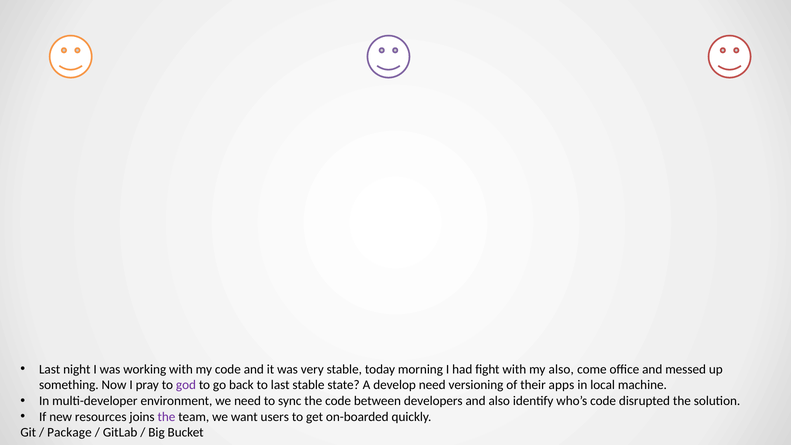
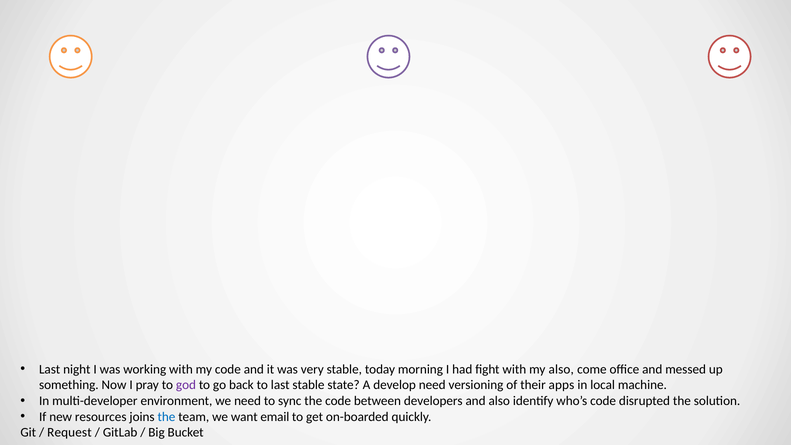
the at (166, 417) colour: purple -> blue
users: users -> email
Package: Package -> Request
